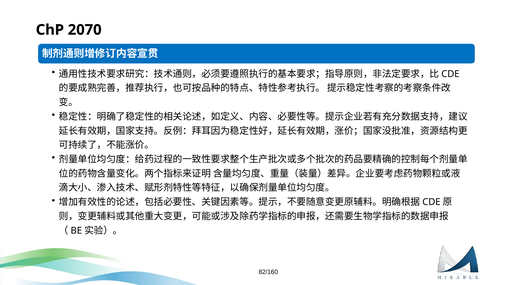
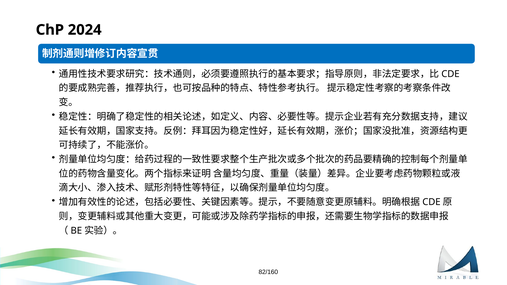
2070: 2070 -> 2024
